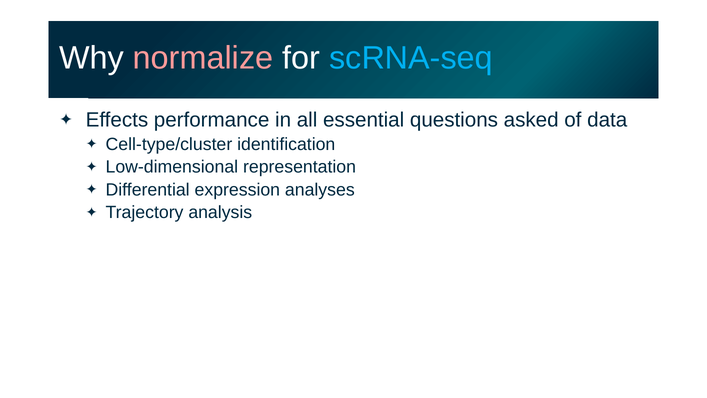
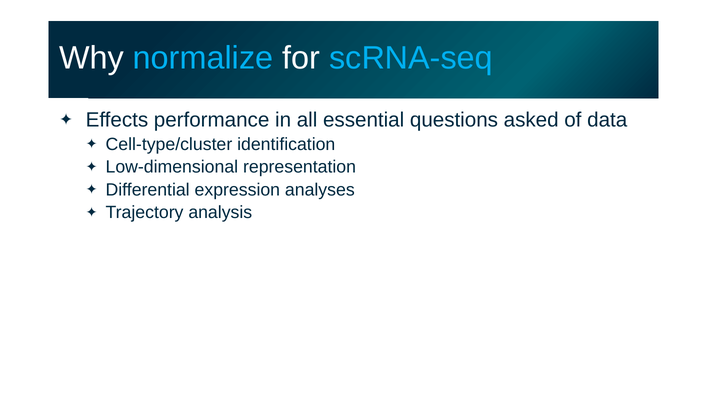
normalize colour: pink -> light blue
